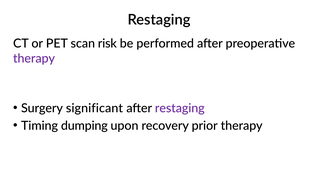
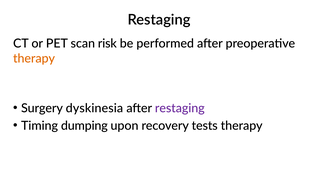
therapy at (34, 58) colour: purple -> orange
significant: significant -> dyskinesia
prior: prior -> tests
